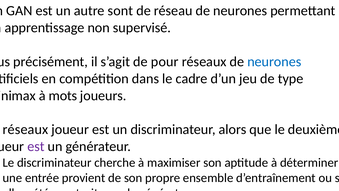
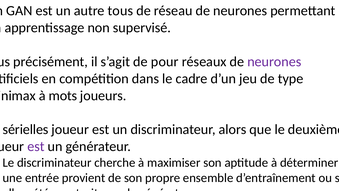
sont: sont -> tous
neurones at (274, 62) colour: blue -> purple
réseaux at (25, 129): réseaux -> sérielles
